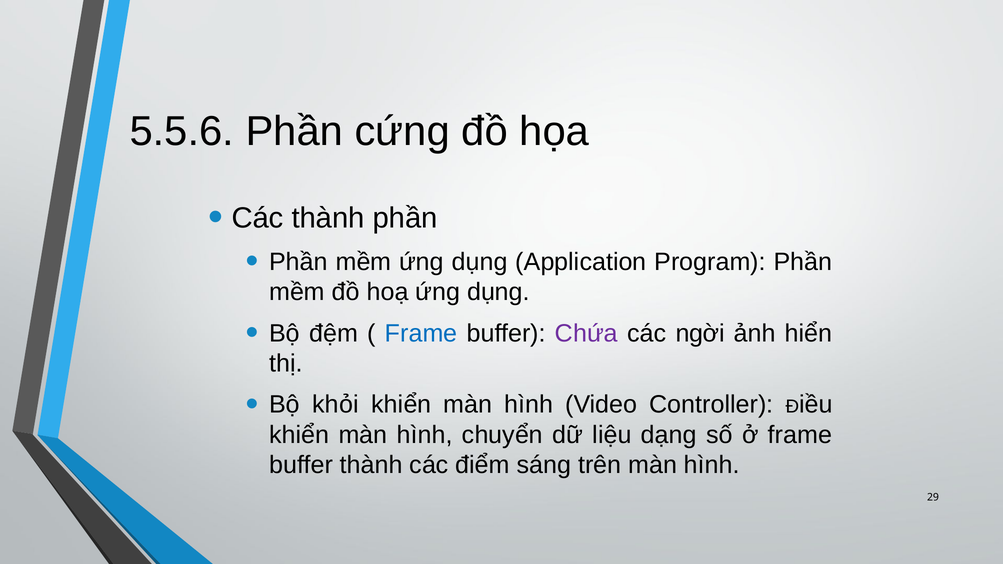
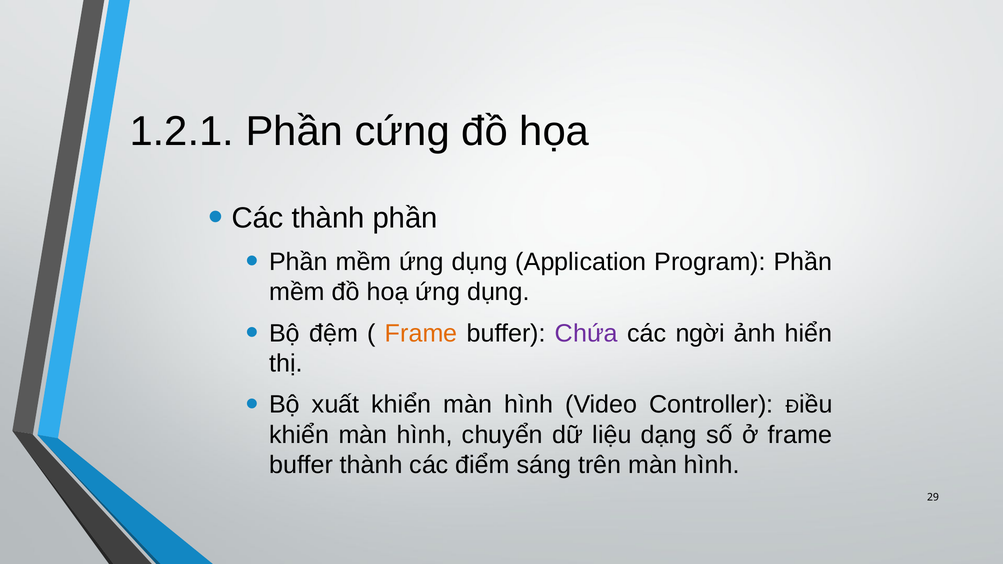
5.5.6: 5.5.6 -> 1.2.1
Frame at (421, 333) colour: blue -> orange
khỏi: khỏi -> xuất
